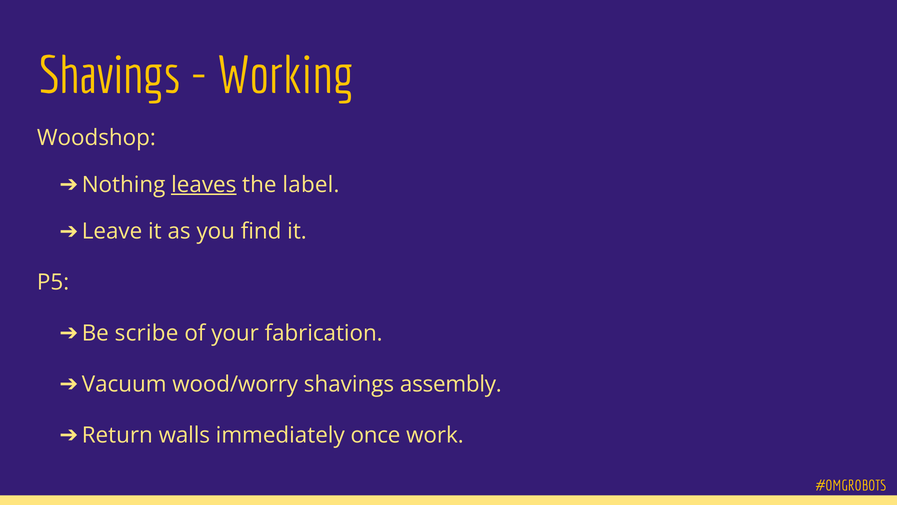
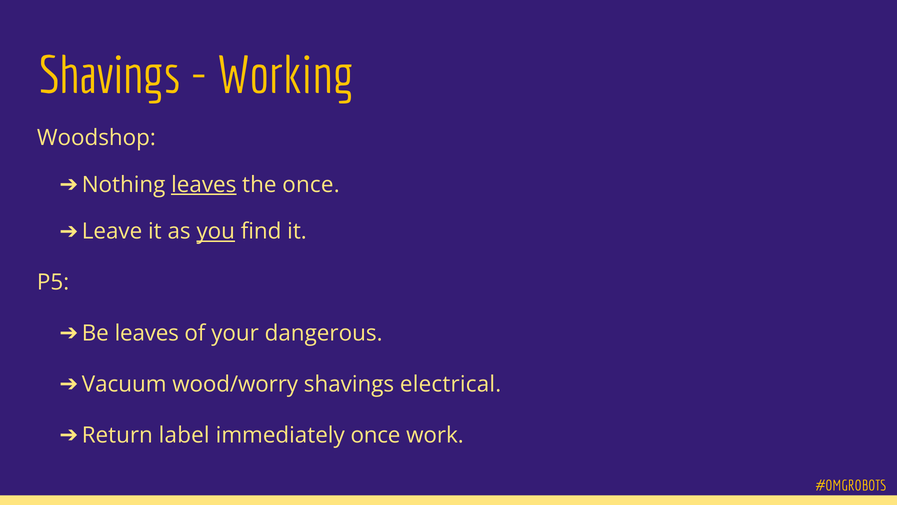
the label: label -> once
you underline: none -> present
scribe at (147, 333): scribe -> leaves
fabrication: fabrication -> dangerous
assembly: assembly -> electrical
walls: walls -> label
